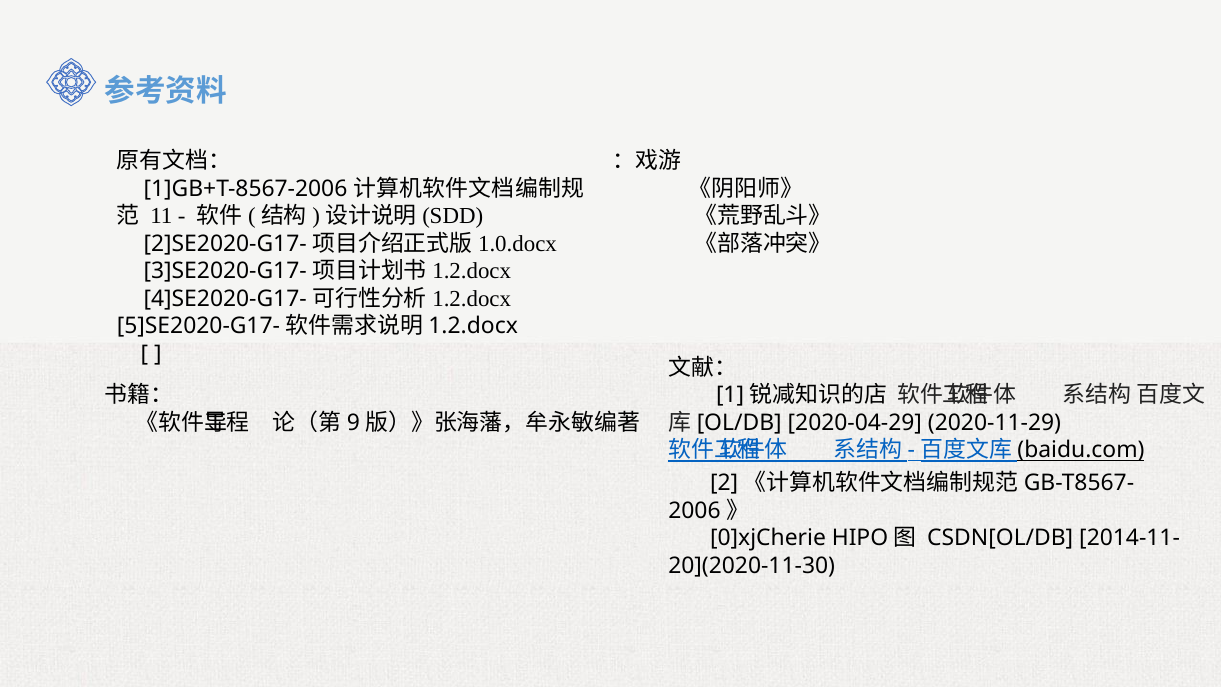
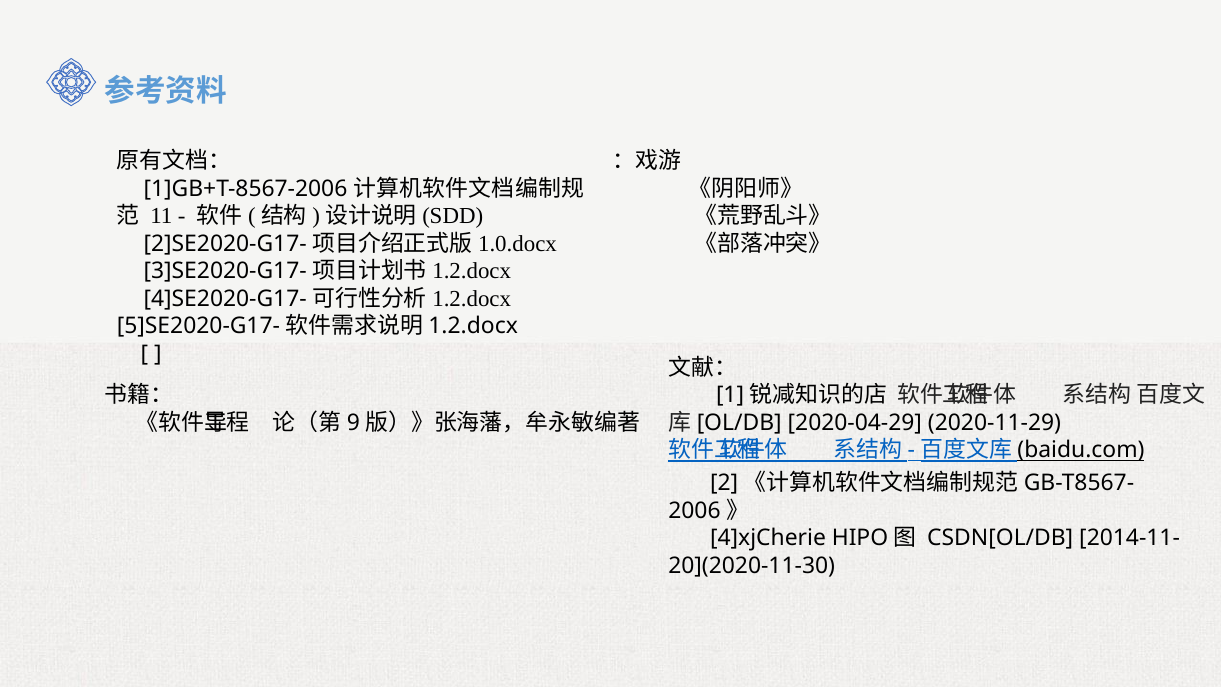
0]xjCherie: 0]xjCherie -> 4]xjCherie
